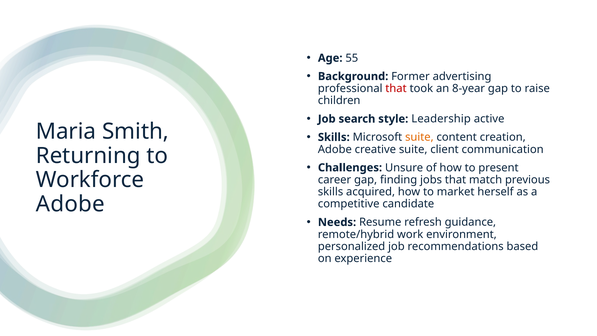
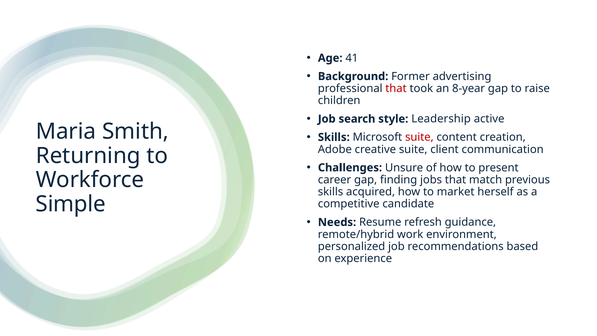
55: 55 -> 41
suite at (419, 137) colour: orange -> red
Adobe at (70, 204): Adobe -> Simple
